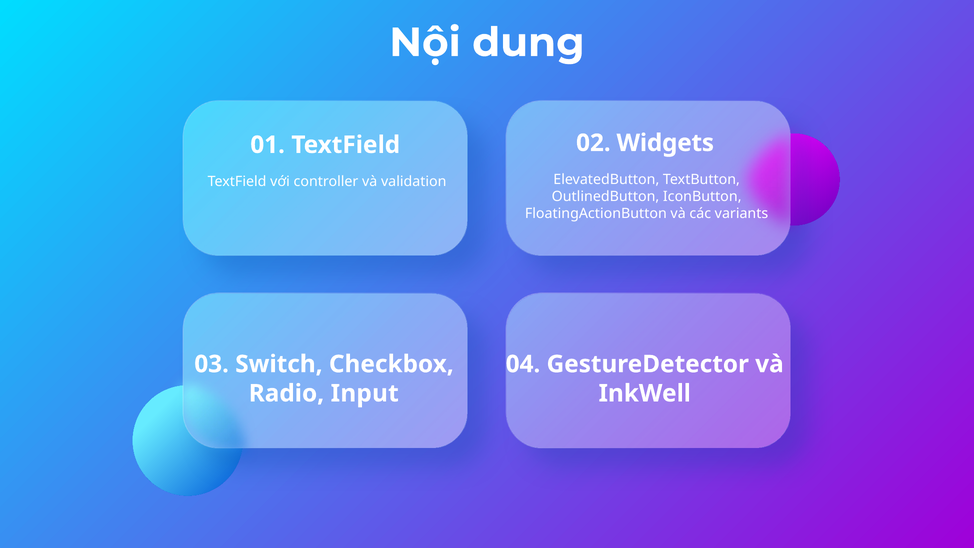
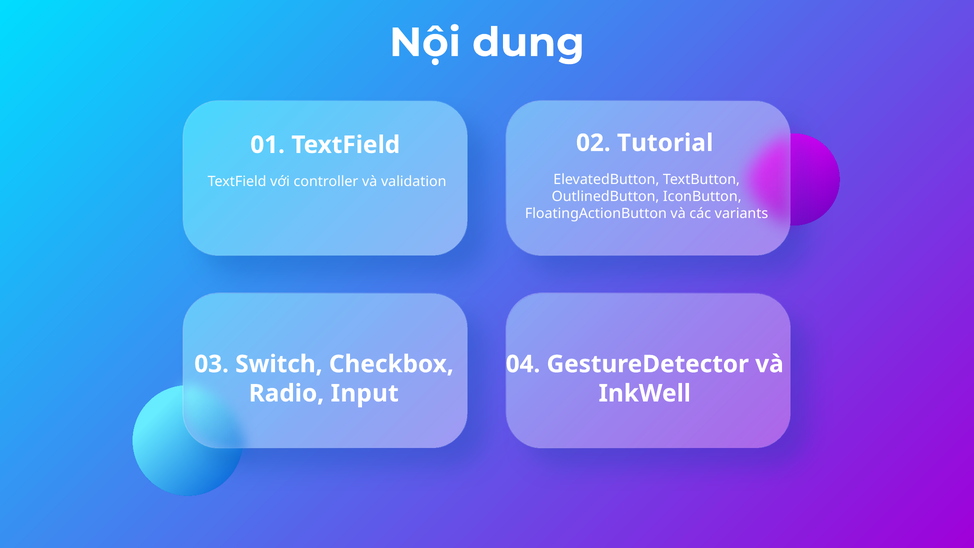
Widgets: Widgets -> Tutorial
